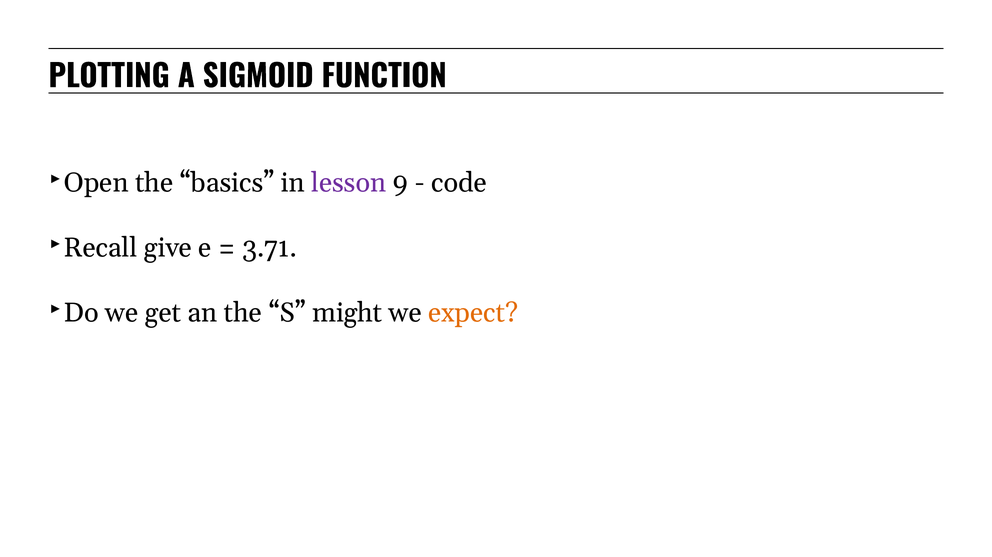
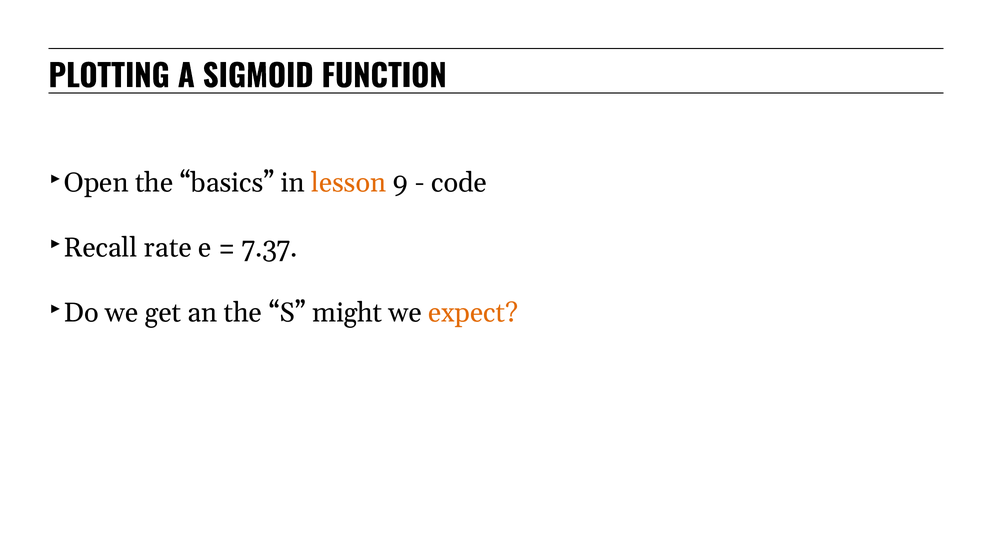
lesson colour: purple -> orange
give: give -> rate
3.71: 3.71 -> 7.37
